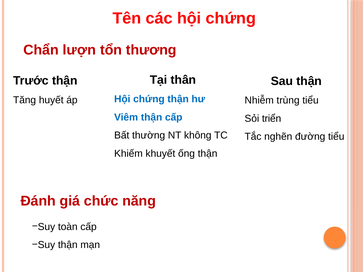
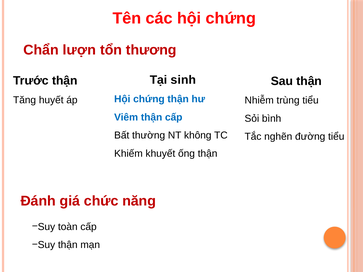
thân: thân -> sinh
triển: triển -> bình
